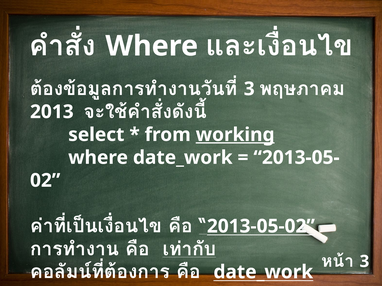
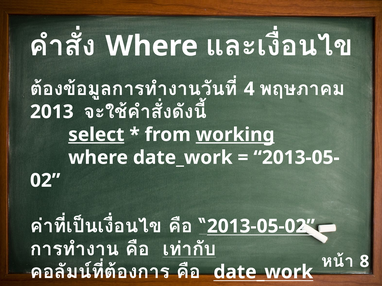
3 at (249, 89): 3 -> 4
select underline: none -> present
3 at (364, 262): 3 -> 8
